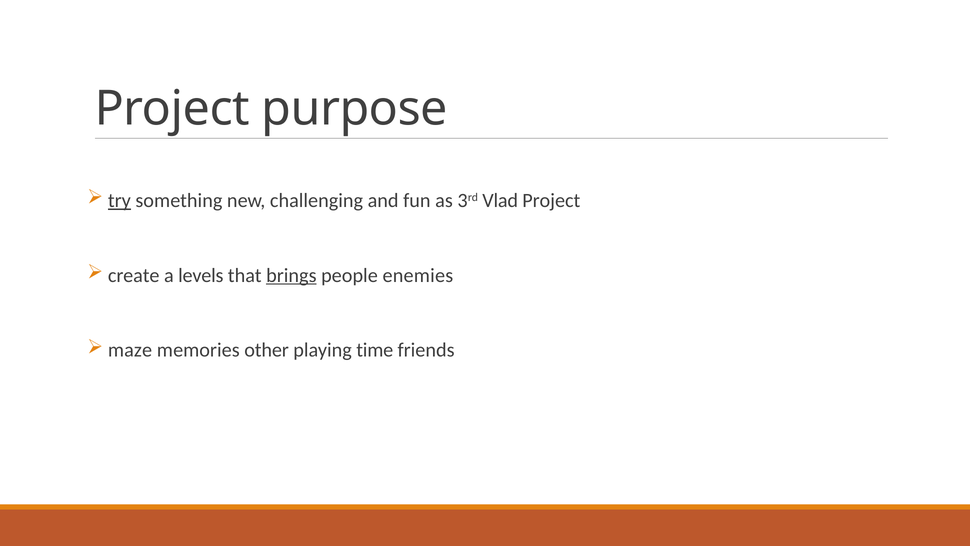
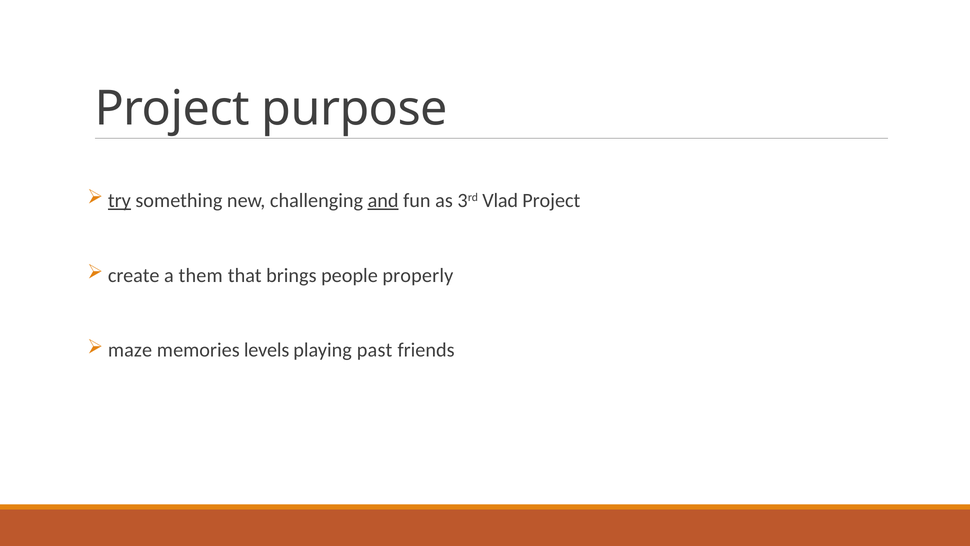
and underline: none -> present
levels: levels -> them
brings underline: present -> none
enemies: enemies -> properly
other: other -> levels
time: time -> past
